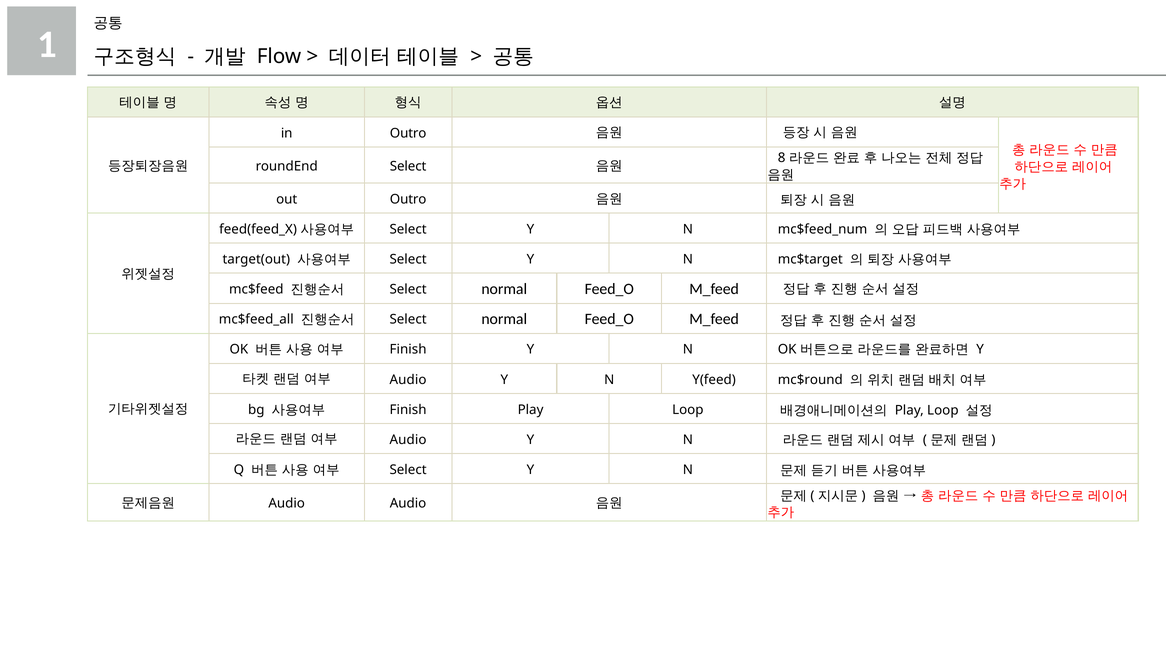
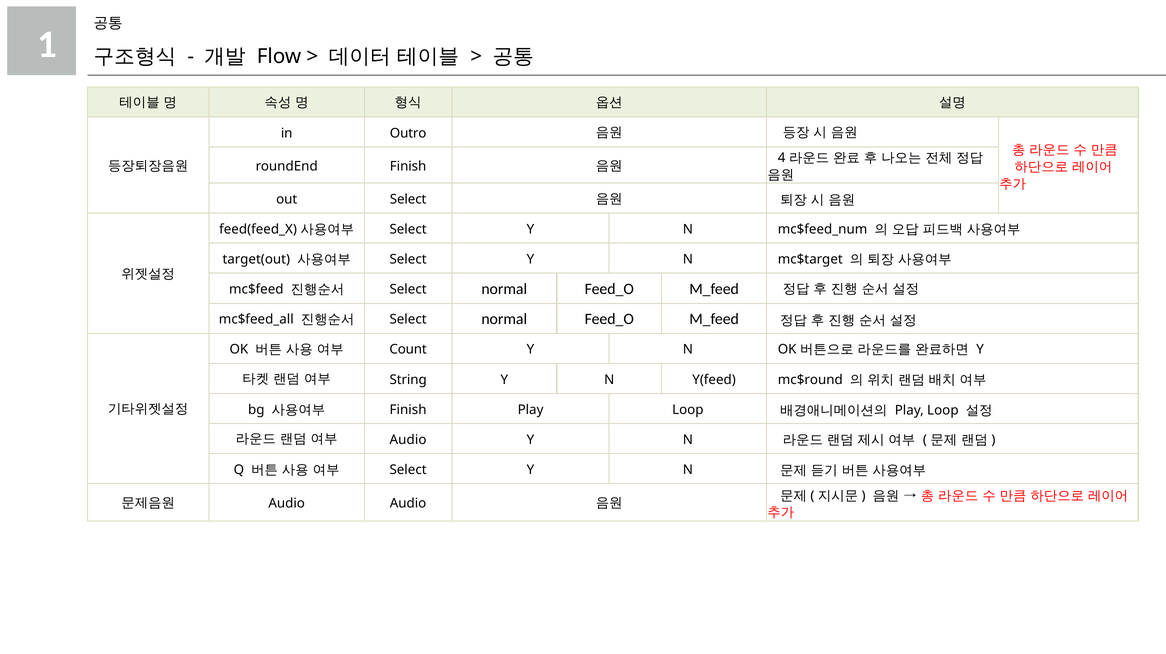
roundEnd Select: Select -> Finish
8: 8 -> 4
out Outro: Outro -> Select
Finish at (408, 350): Finish -> Count
Audio at (408, 380): Audio -> String
